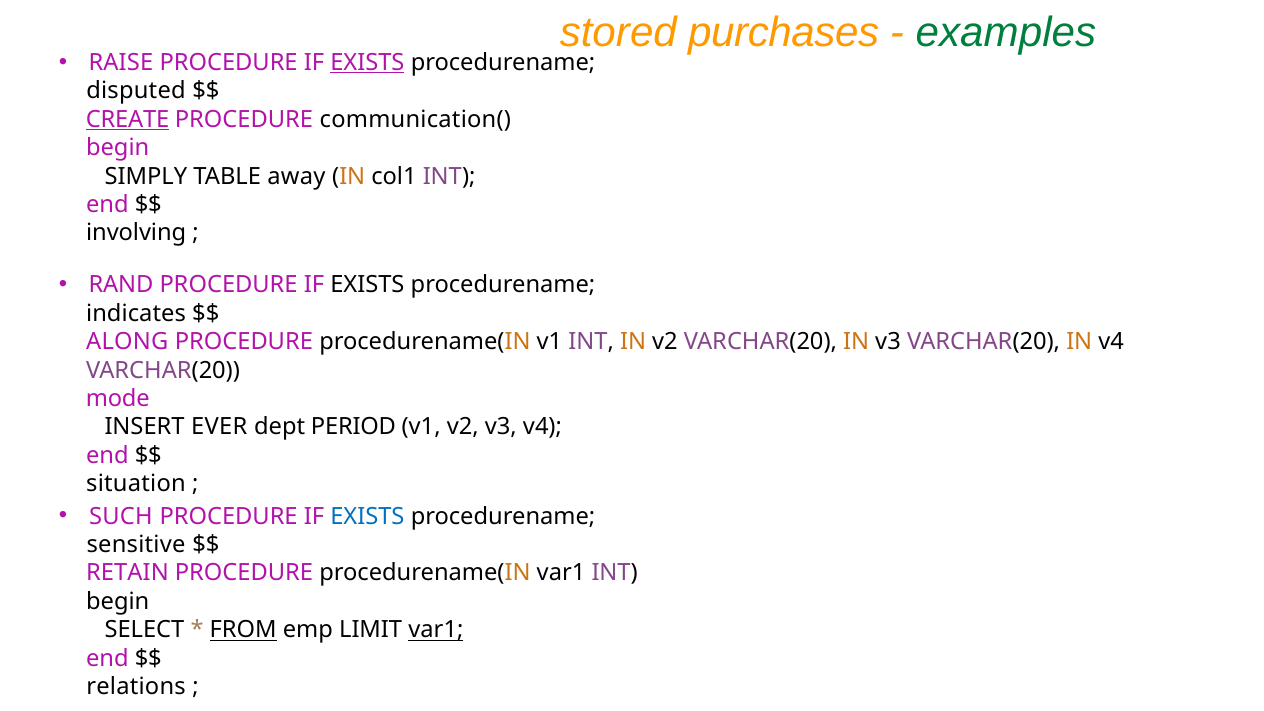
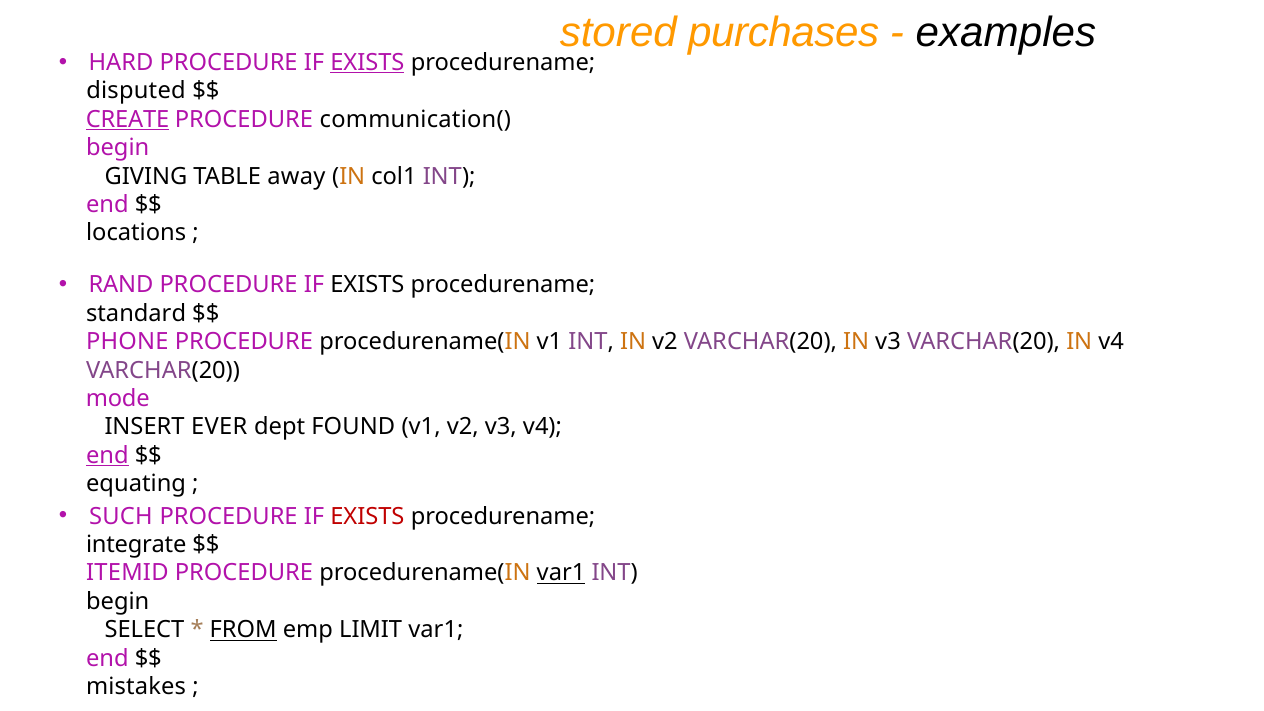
examples colour: green -> black
RAISE: RAISE -> HARD
SIMPLY: SIMPLY -> GIVING
involving: involving -> locations
indicates: indicates -> standard
ALONG: ALONG -> PHONE
PERIOD: PERIOD -> FOUND
end at (107, 456) underline: none -> present
situation: situation -> equating
EXISTS at (367, 516) colour: blue -> red
sensitive: sensitive -> integrate
RETAIN: RETAIN -> ITEMID
var1 at (561, 573) underline: none -> present
var1 at (436, 630) underline: present -> none
relations: relations -> mistakes
